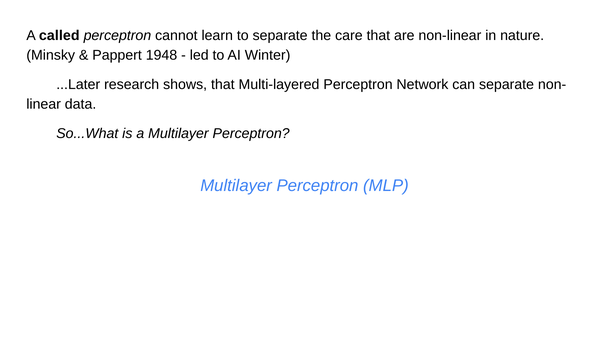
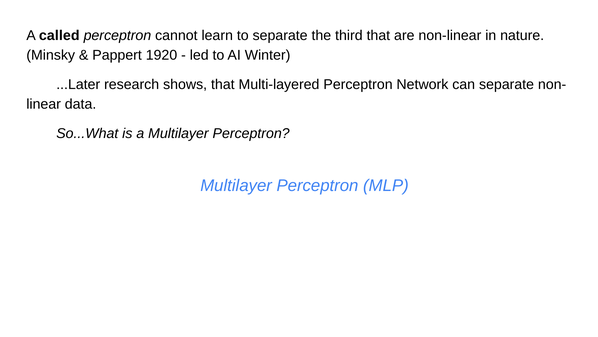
care: care -> third
1948: 1948 -> 1920
